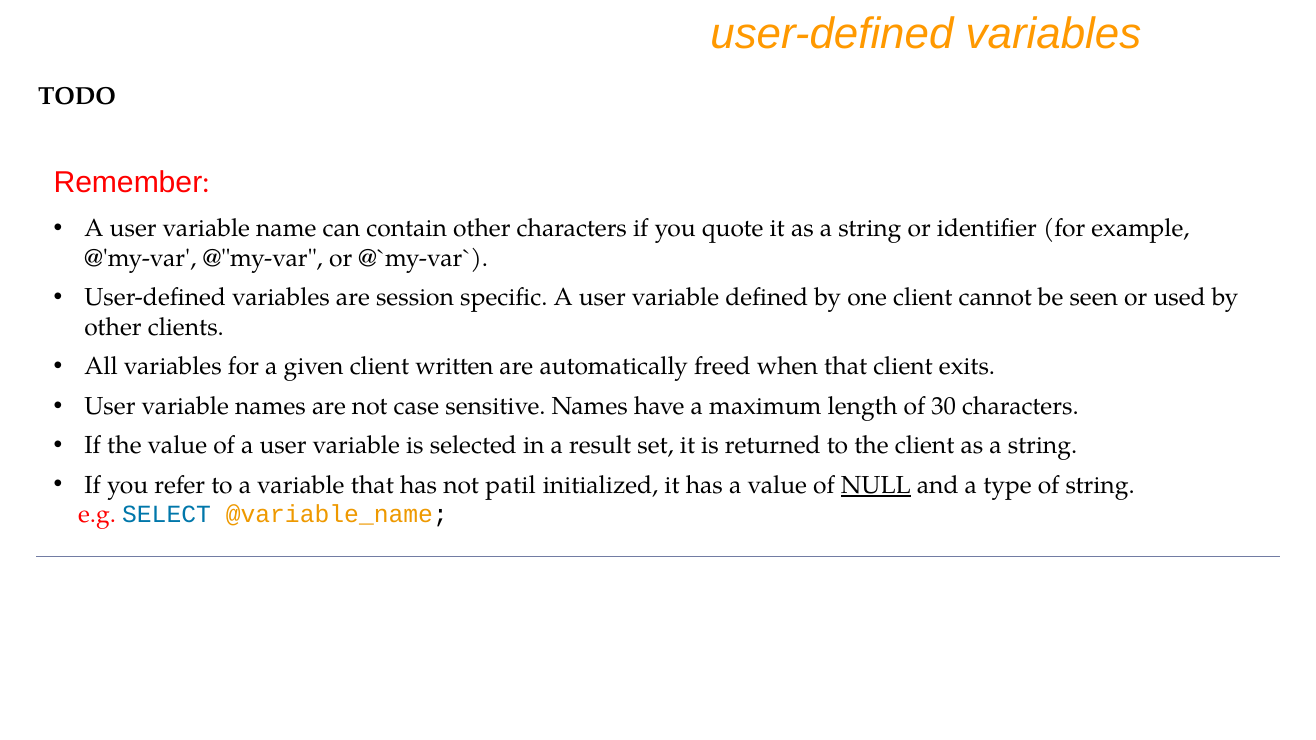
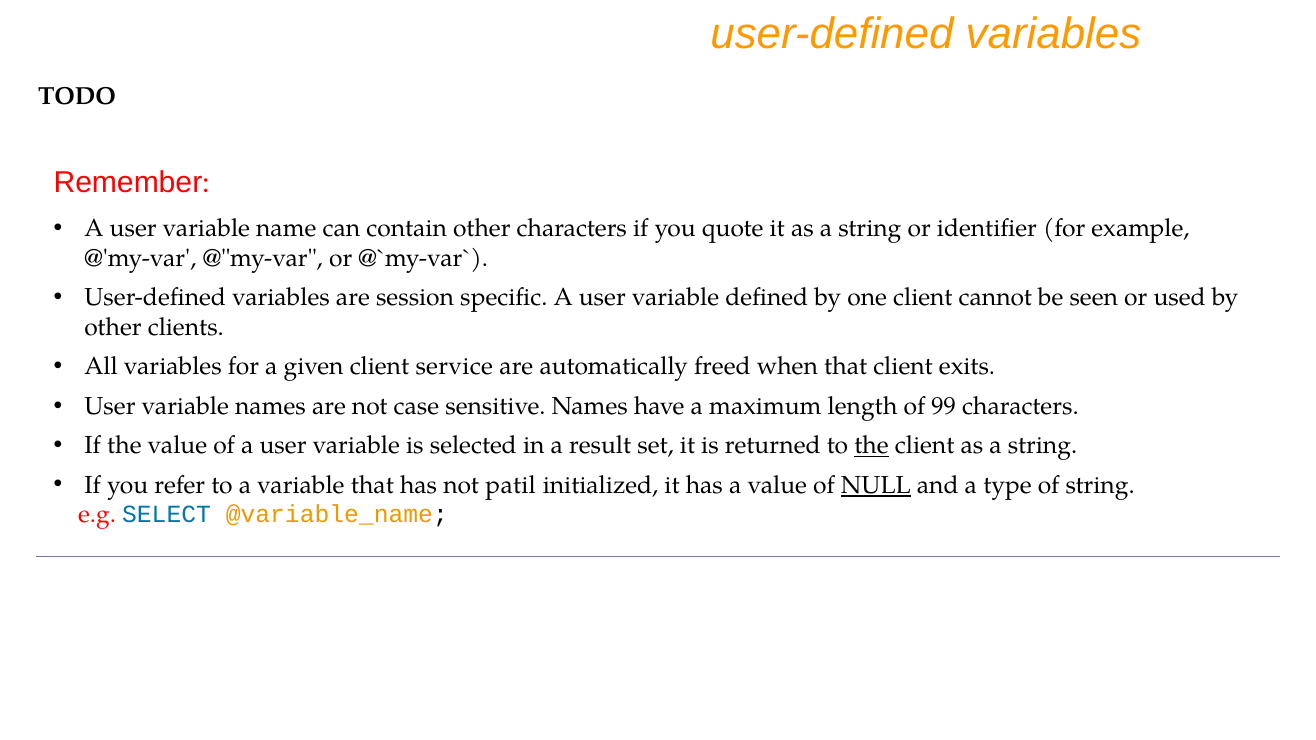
written: written -> service
30: 30 -> 99
the at (871, 446) underline: none -> present
